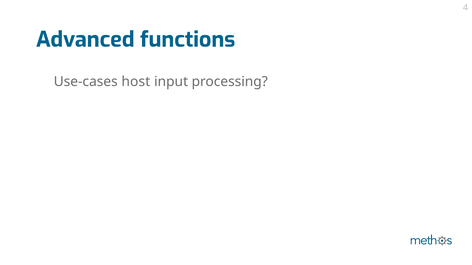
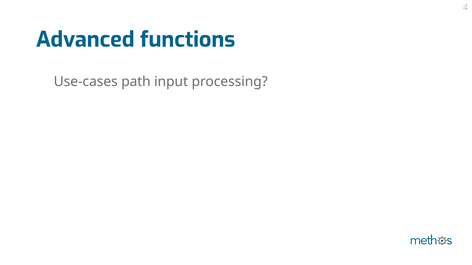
host: host -> path
